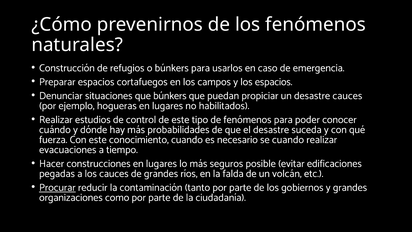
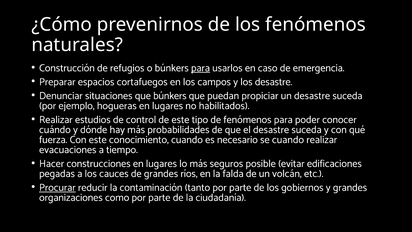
para at (200, 68) underline: none -> present
los espacios: espacios -> desastre
un desastre cauces: cauces -> suceda
